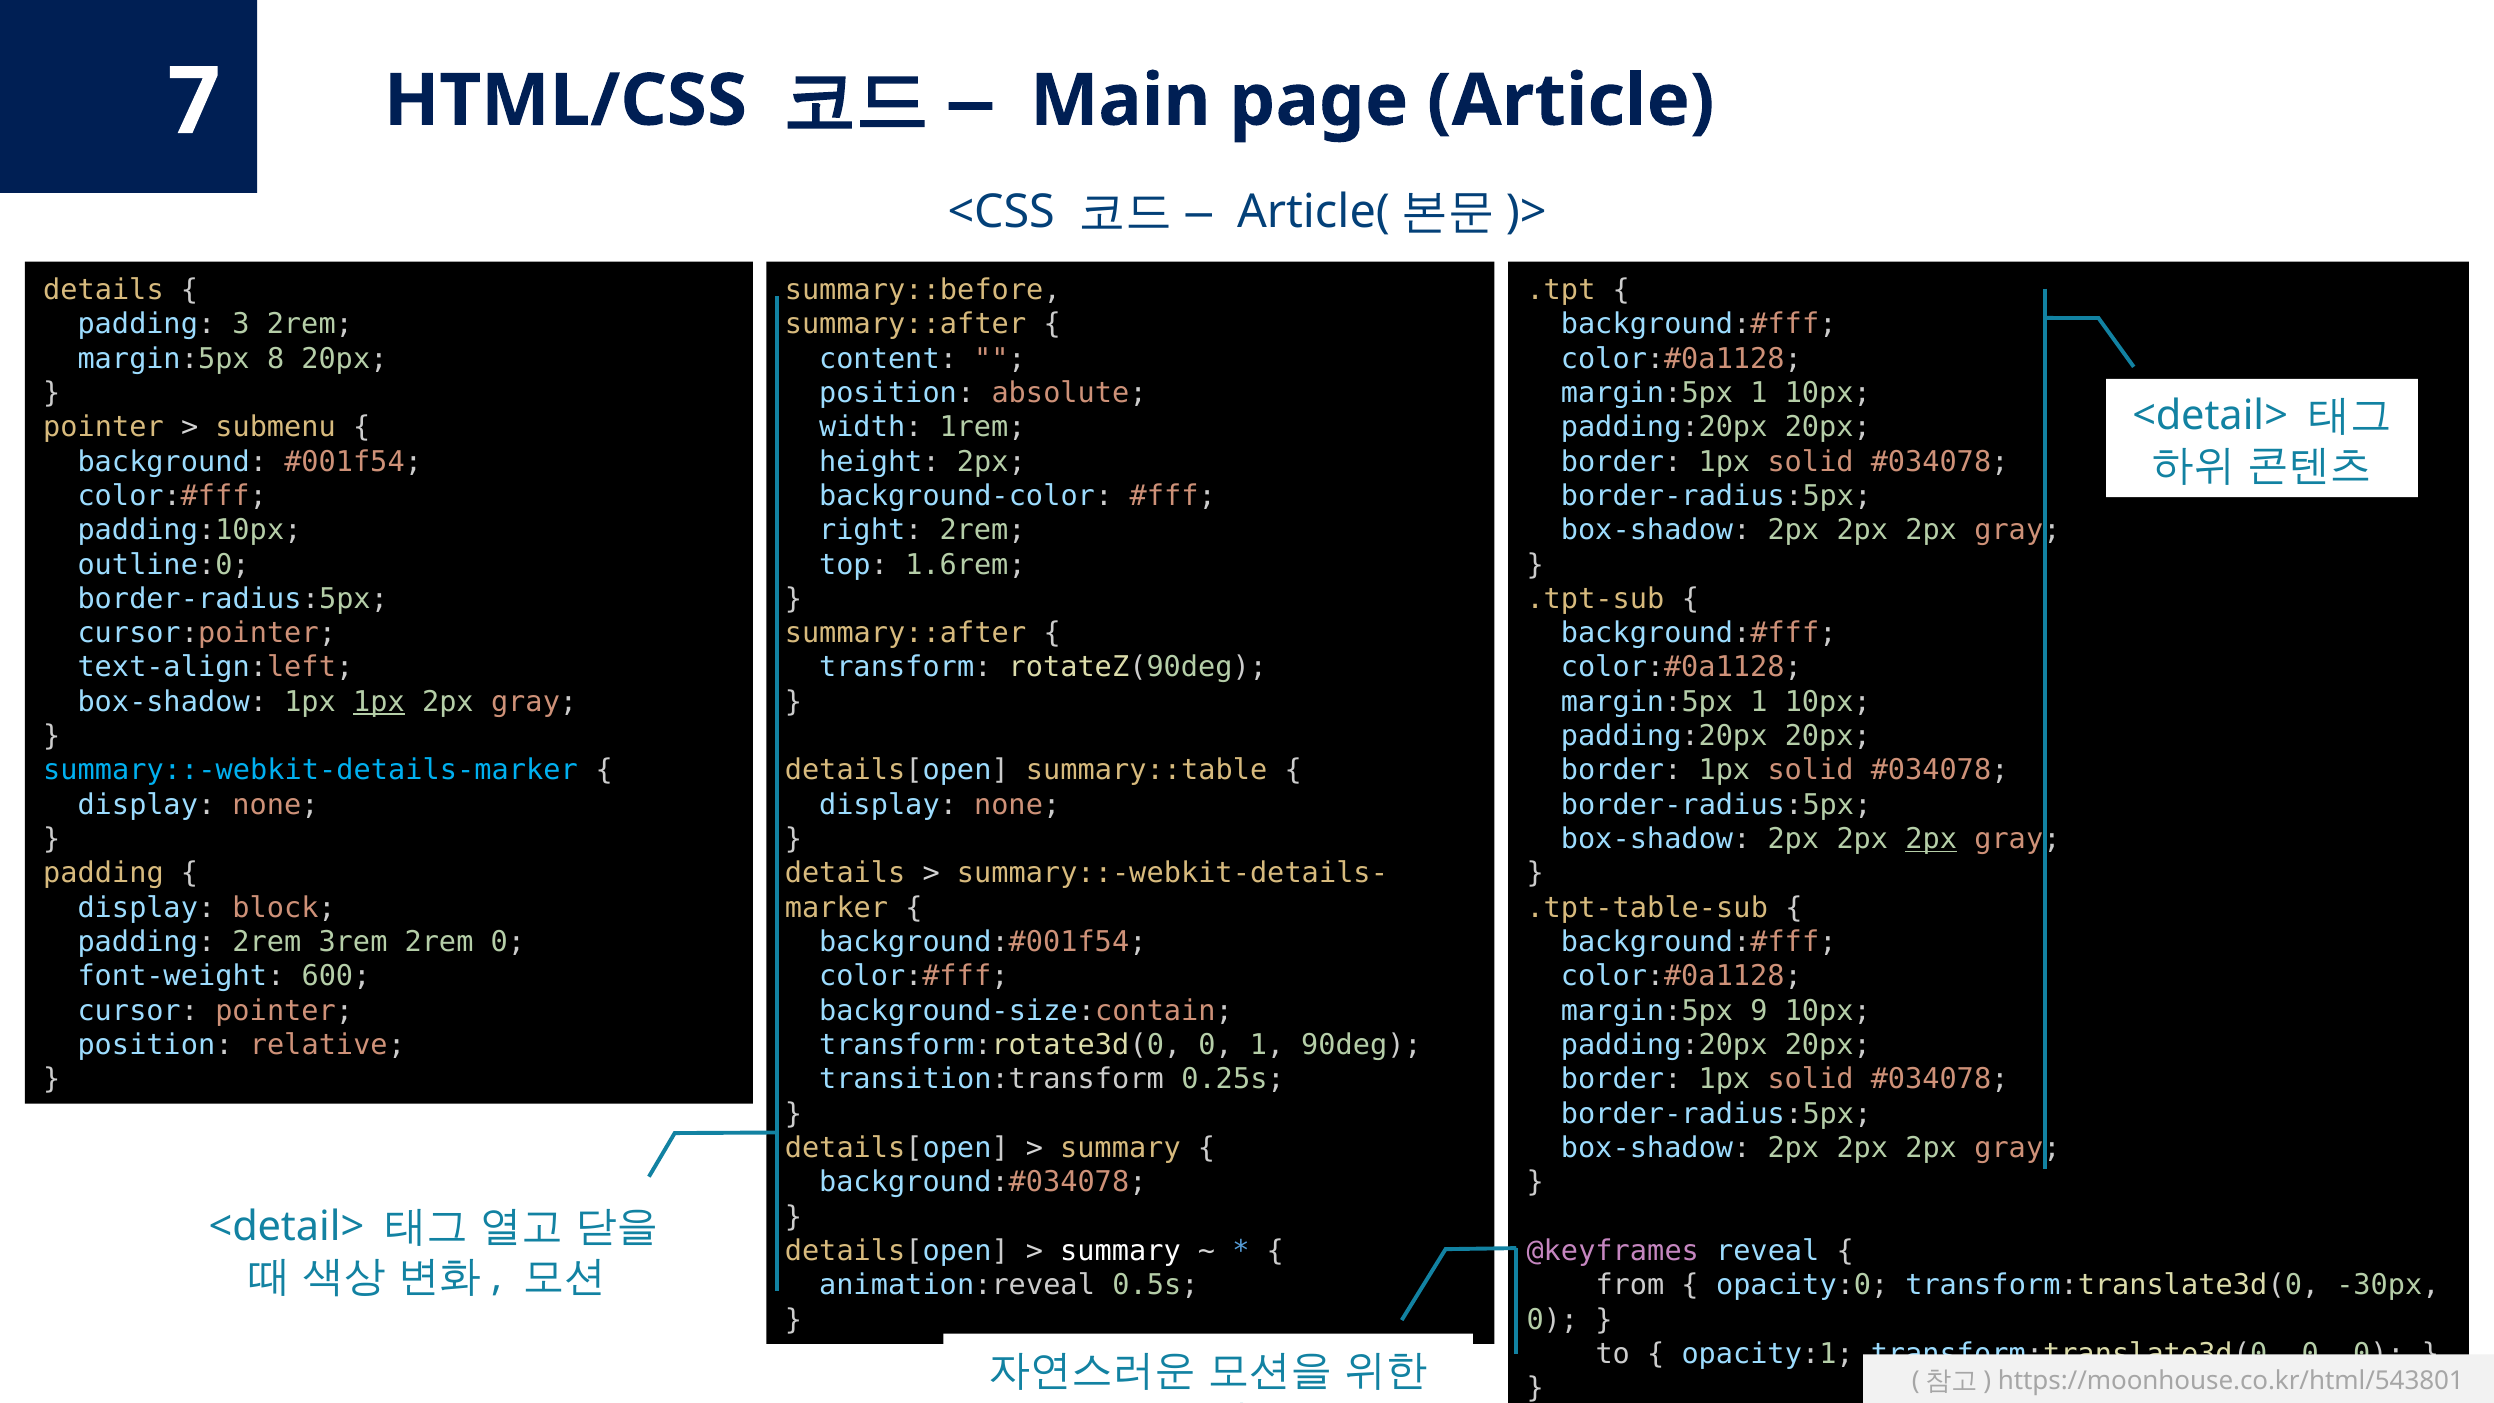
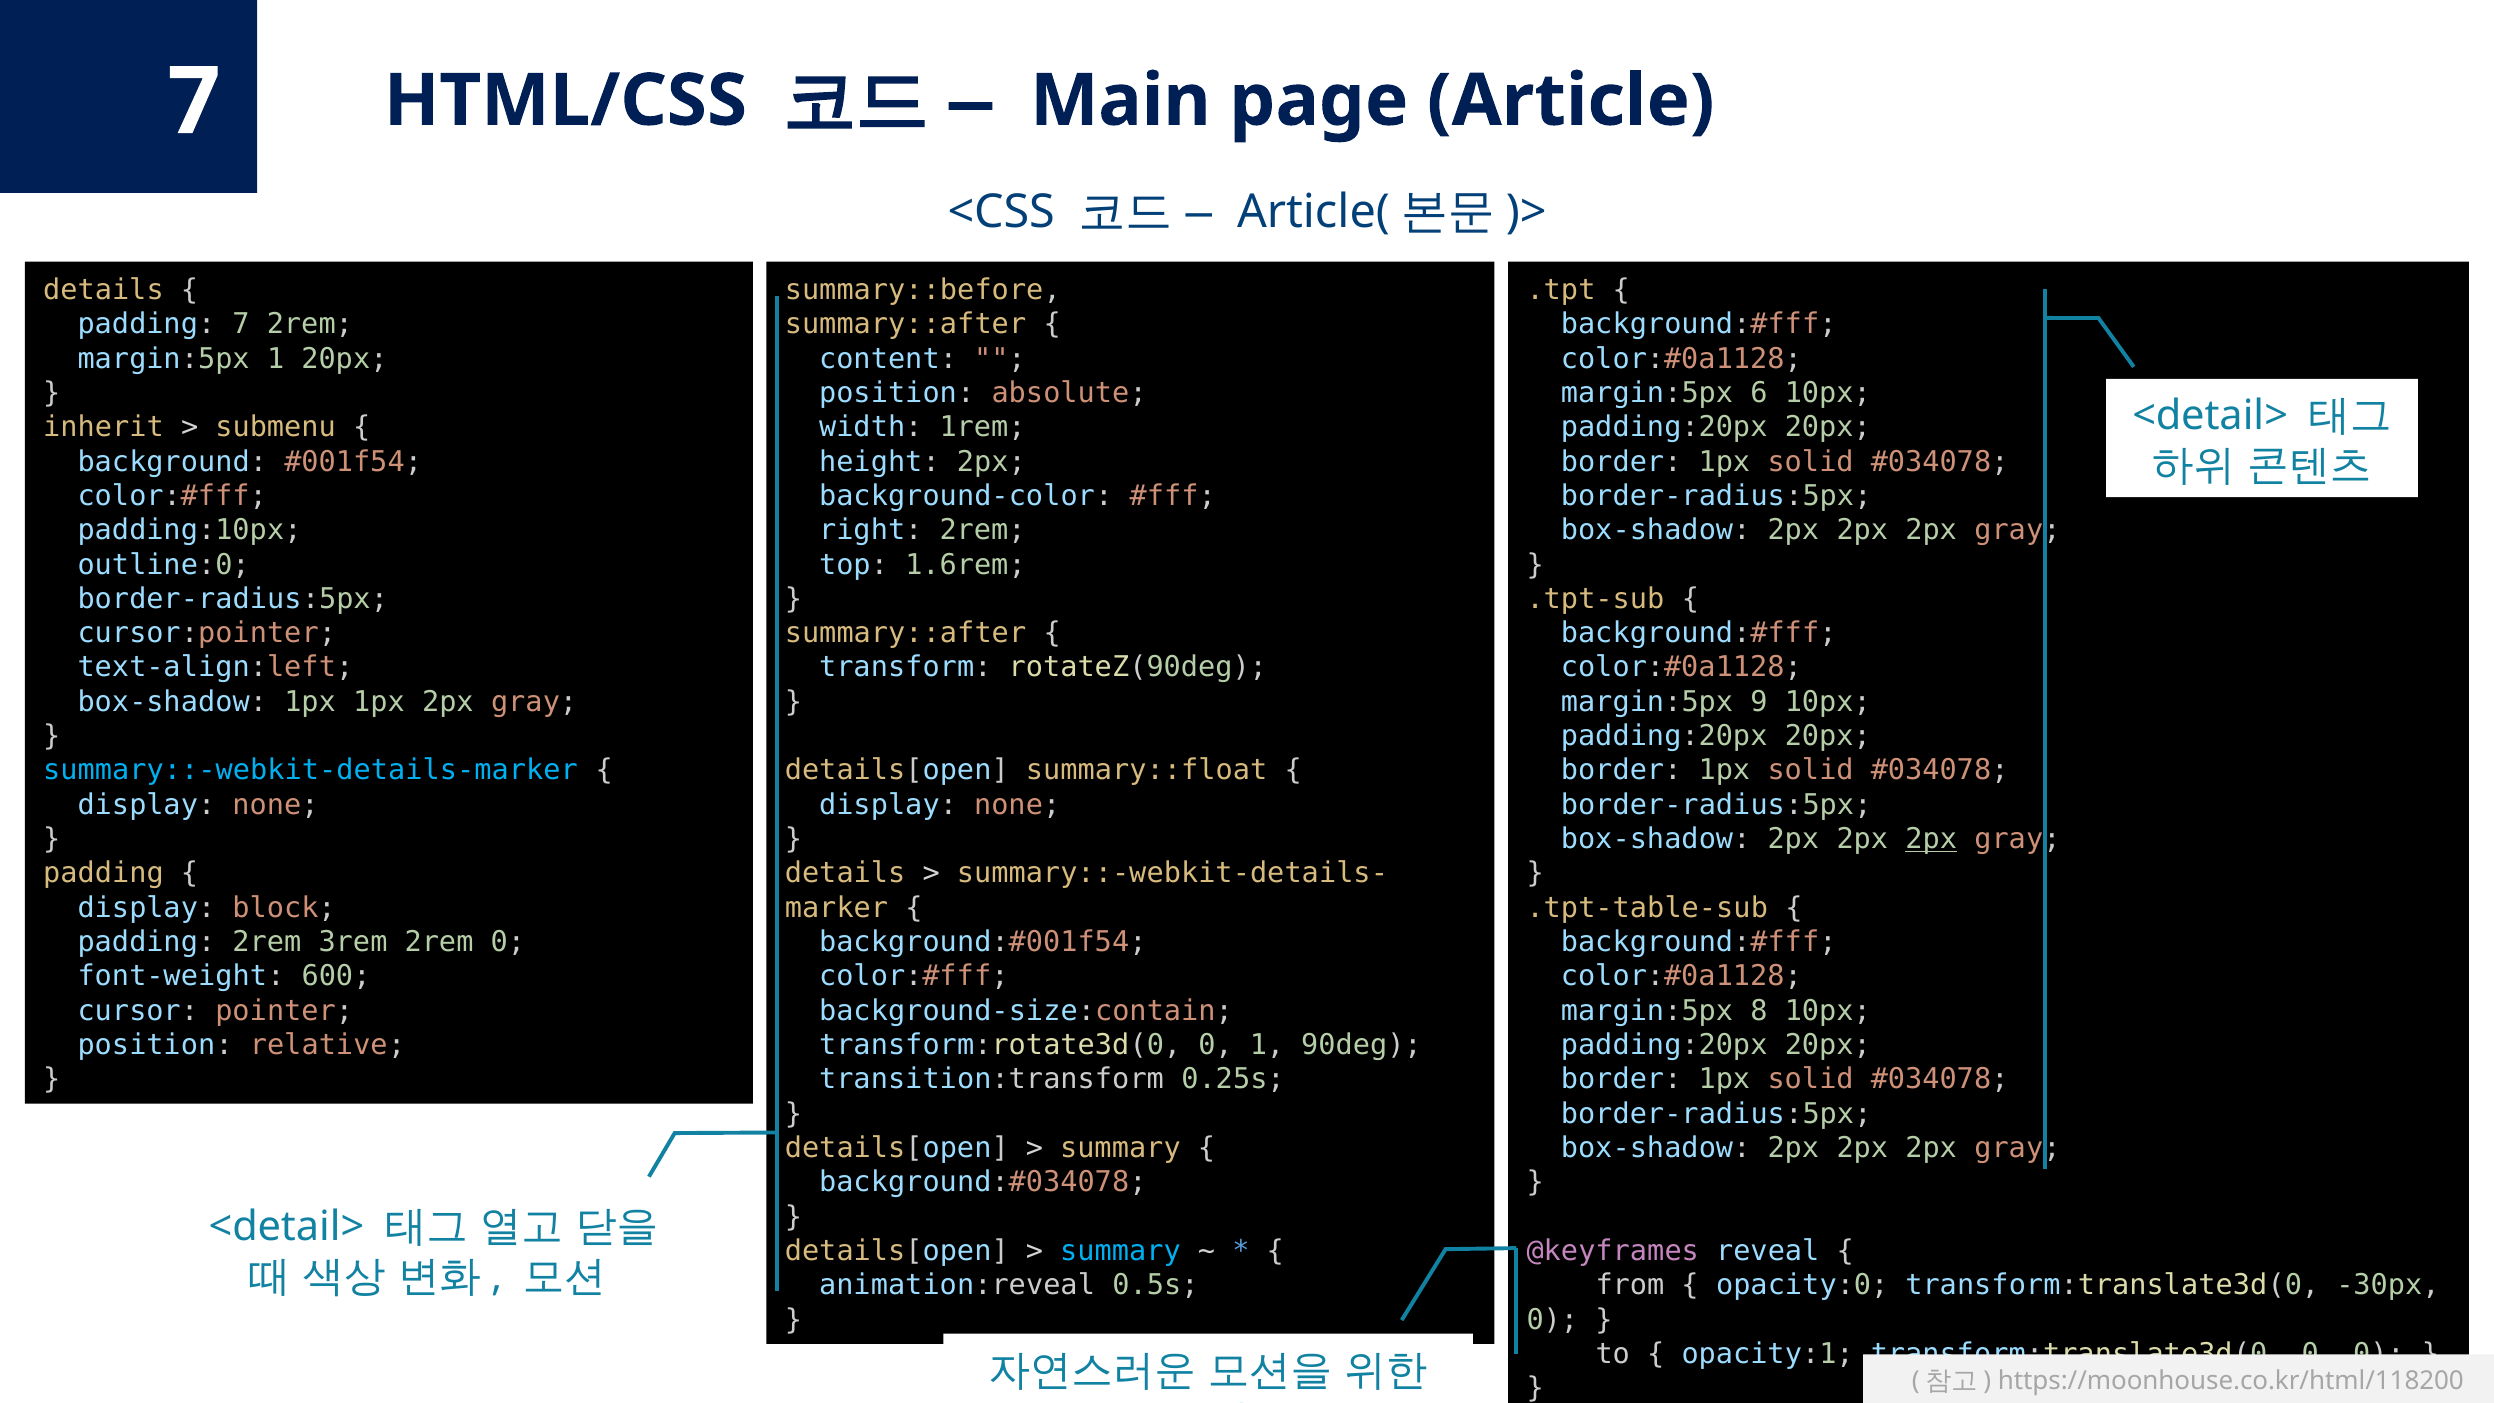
padding 3: 3 -> 7
margin:5px 8: 8 -> 1
1 at (1759, 393): 1 -> 6
pointer at (104, 427): pointer -> inherit
1px at (379, 702) underline: present -> none
1 at (1759, 702): 1 -> 9
summary::table: summary::table -> summary::float
9: 9 -> 8
summary at (1120, 1251) colour: white -> light blue
https://moonhouse.co.kr/html/543801: https://moonhouse.co.kr/html/543801 -> https://moonhouse.co.kr/html/118200
